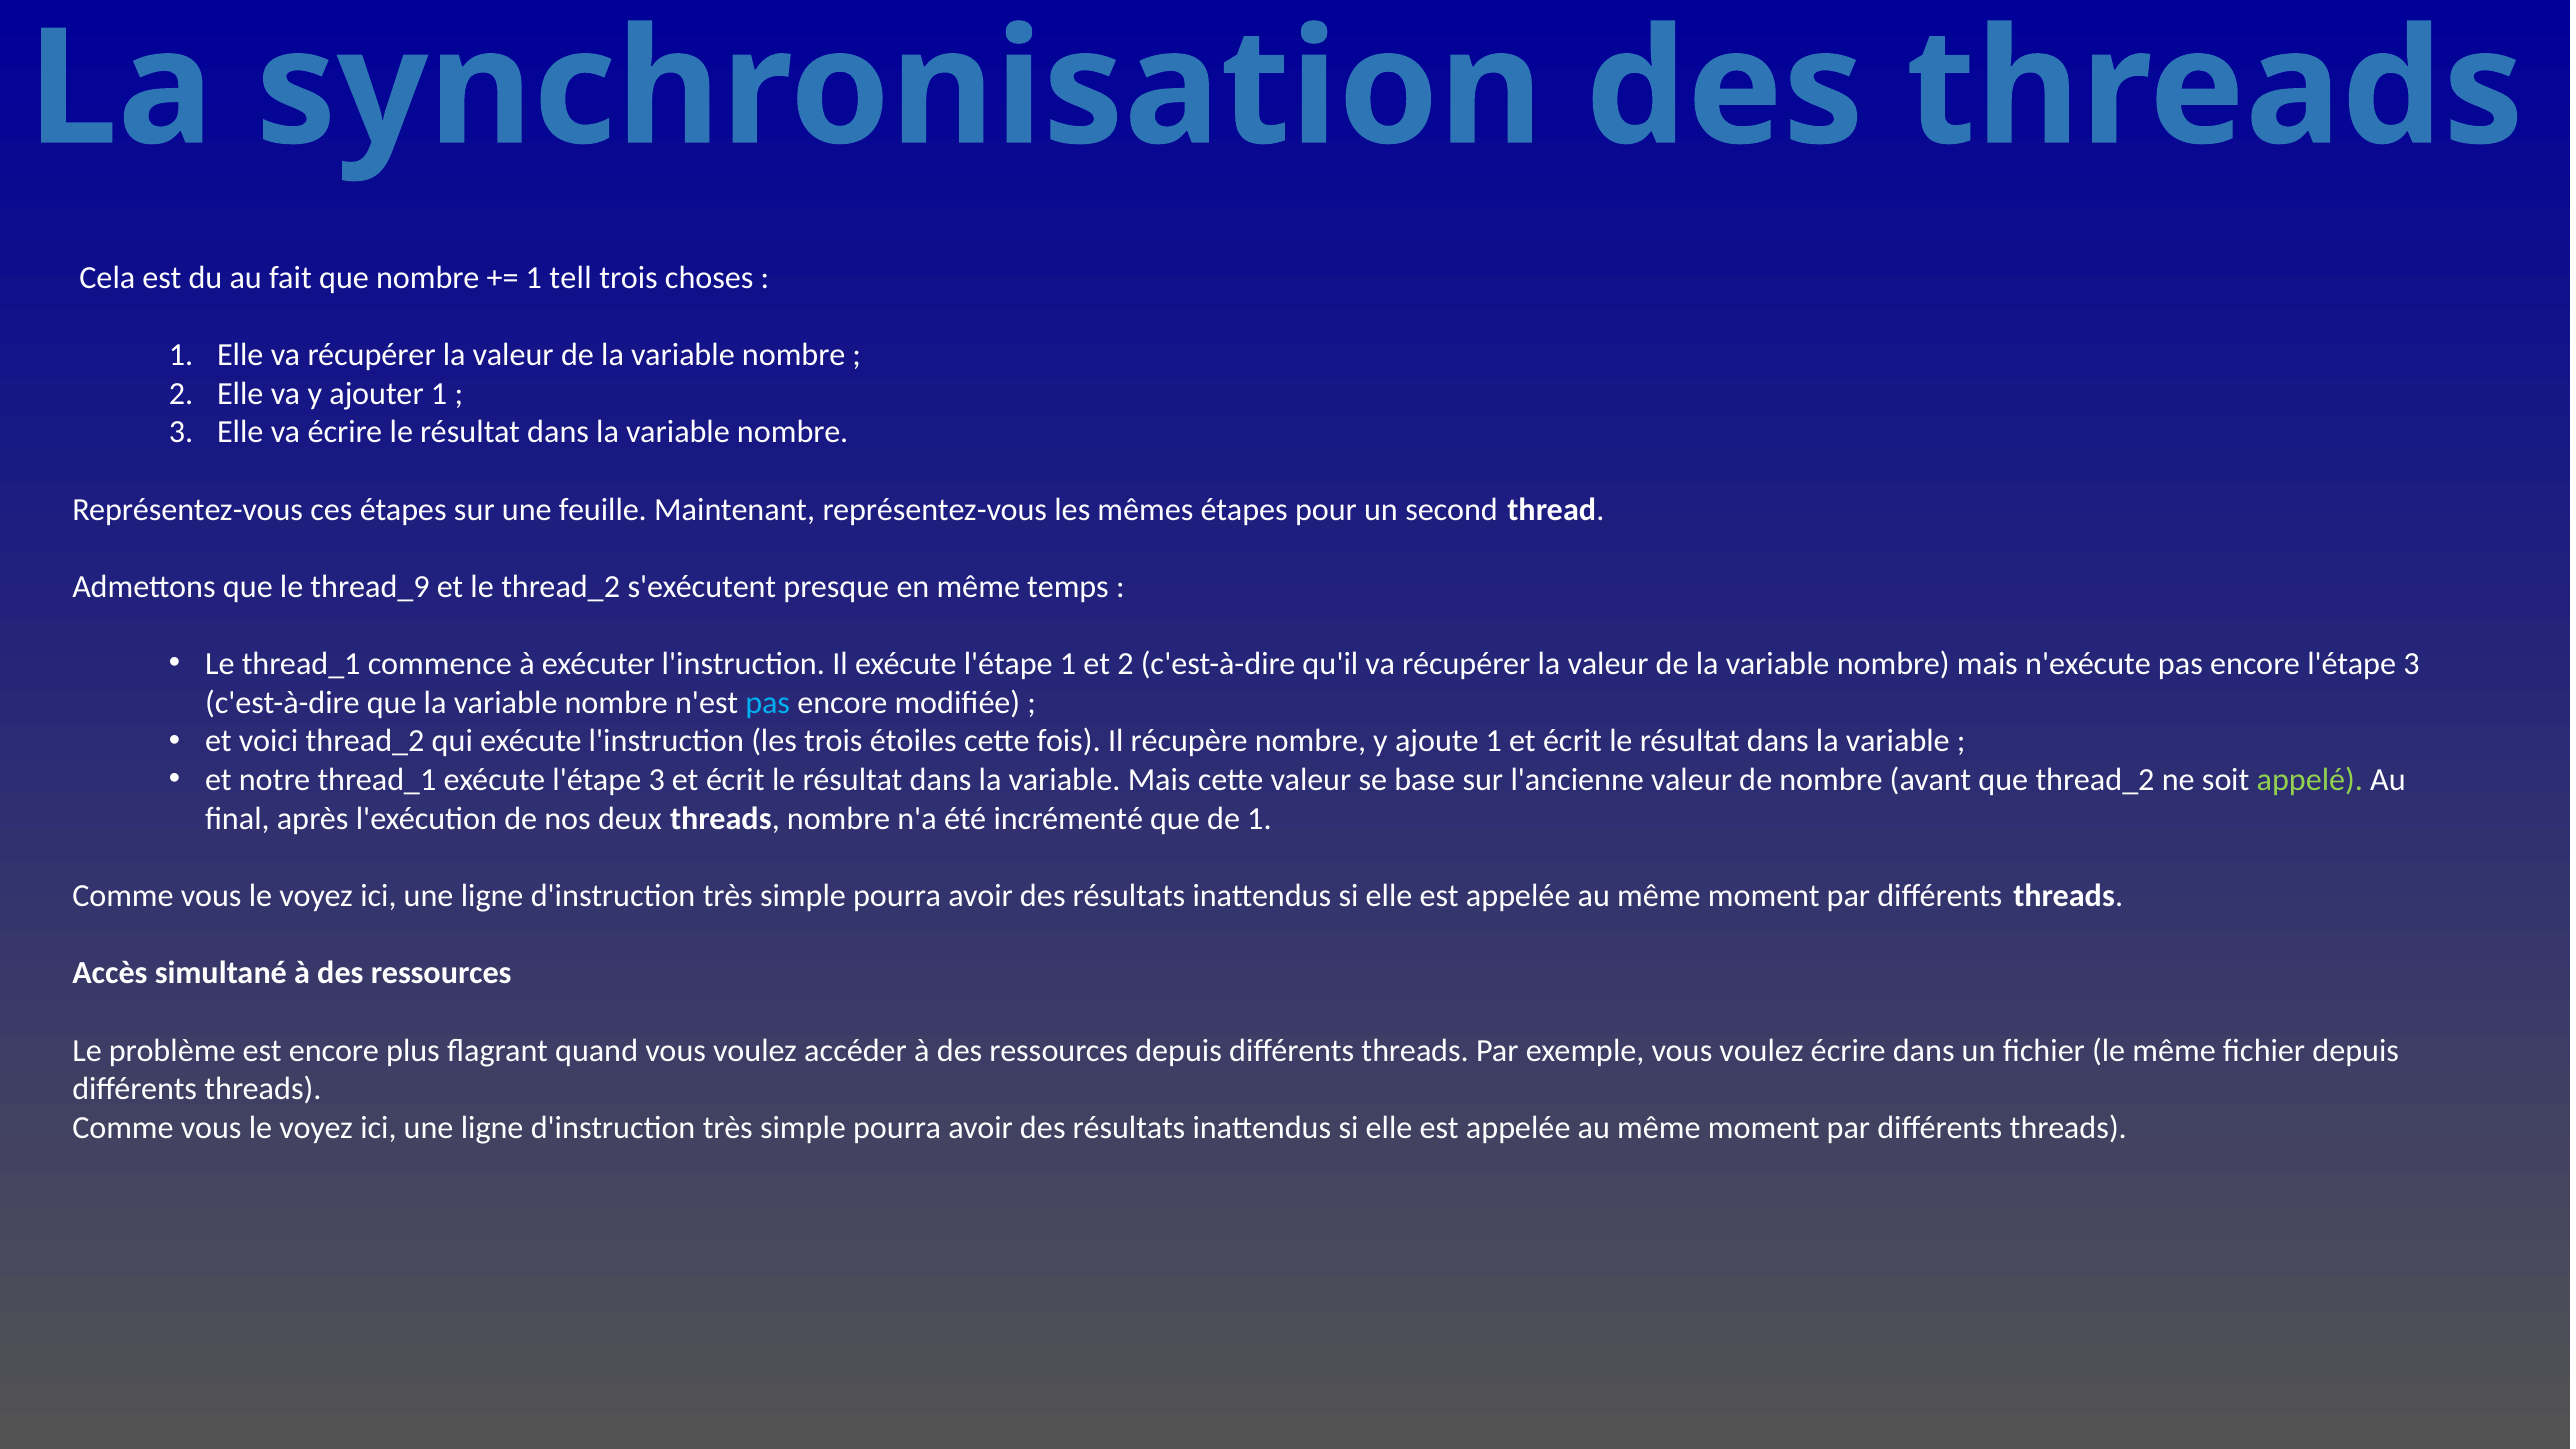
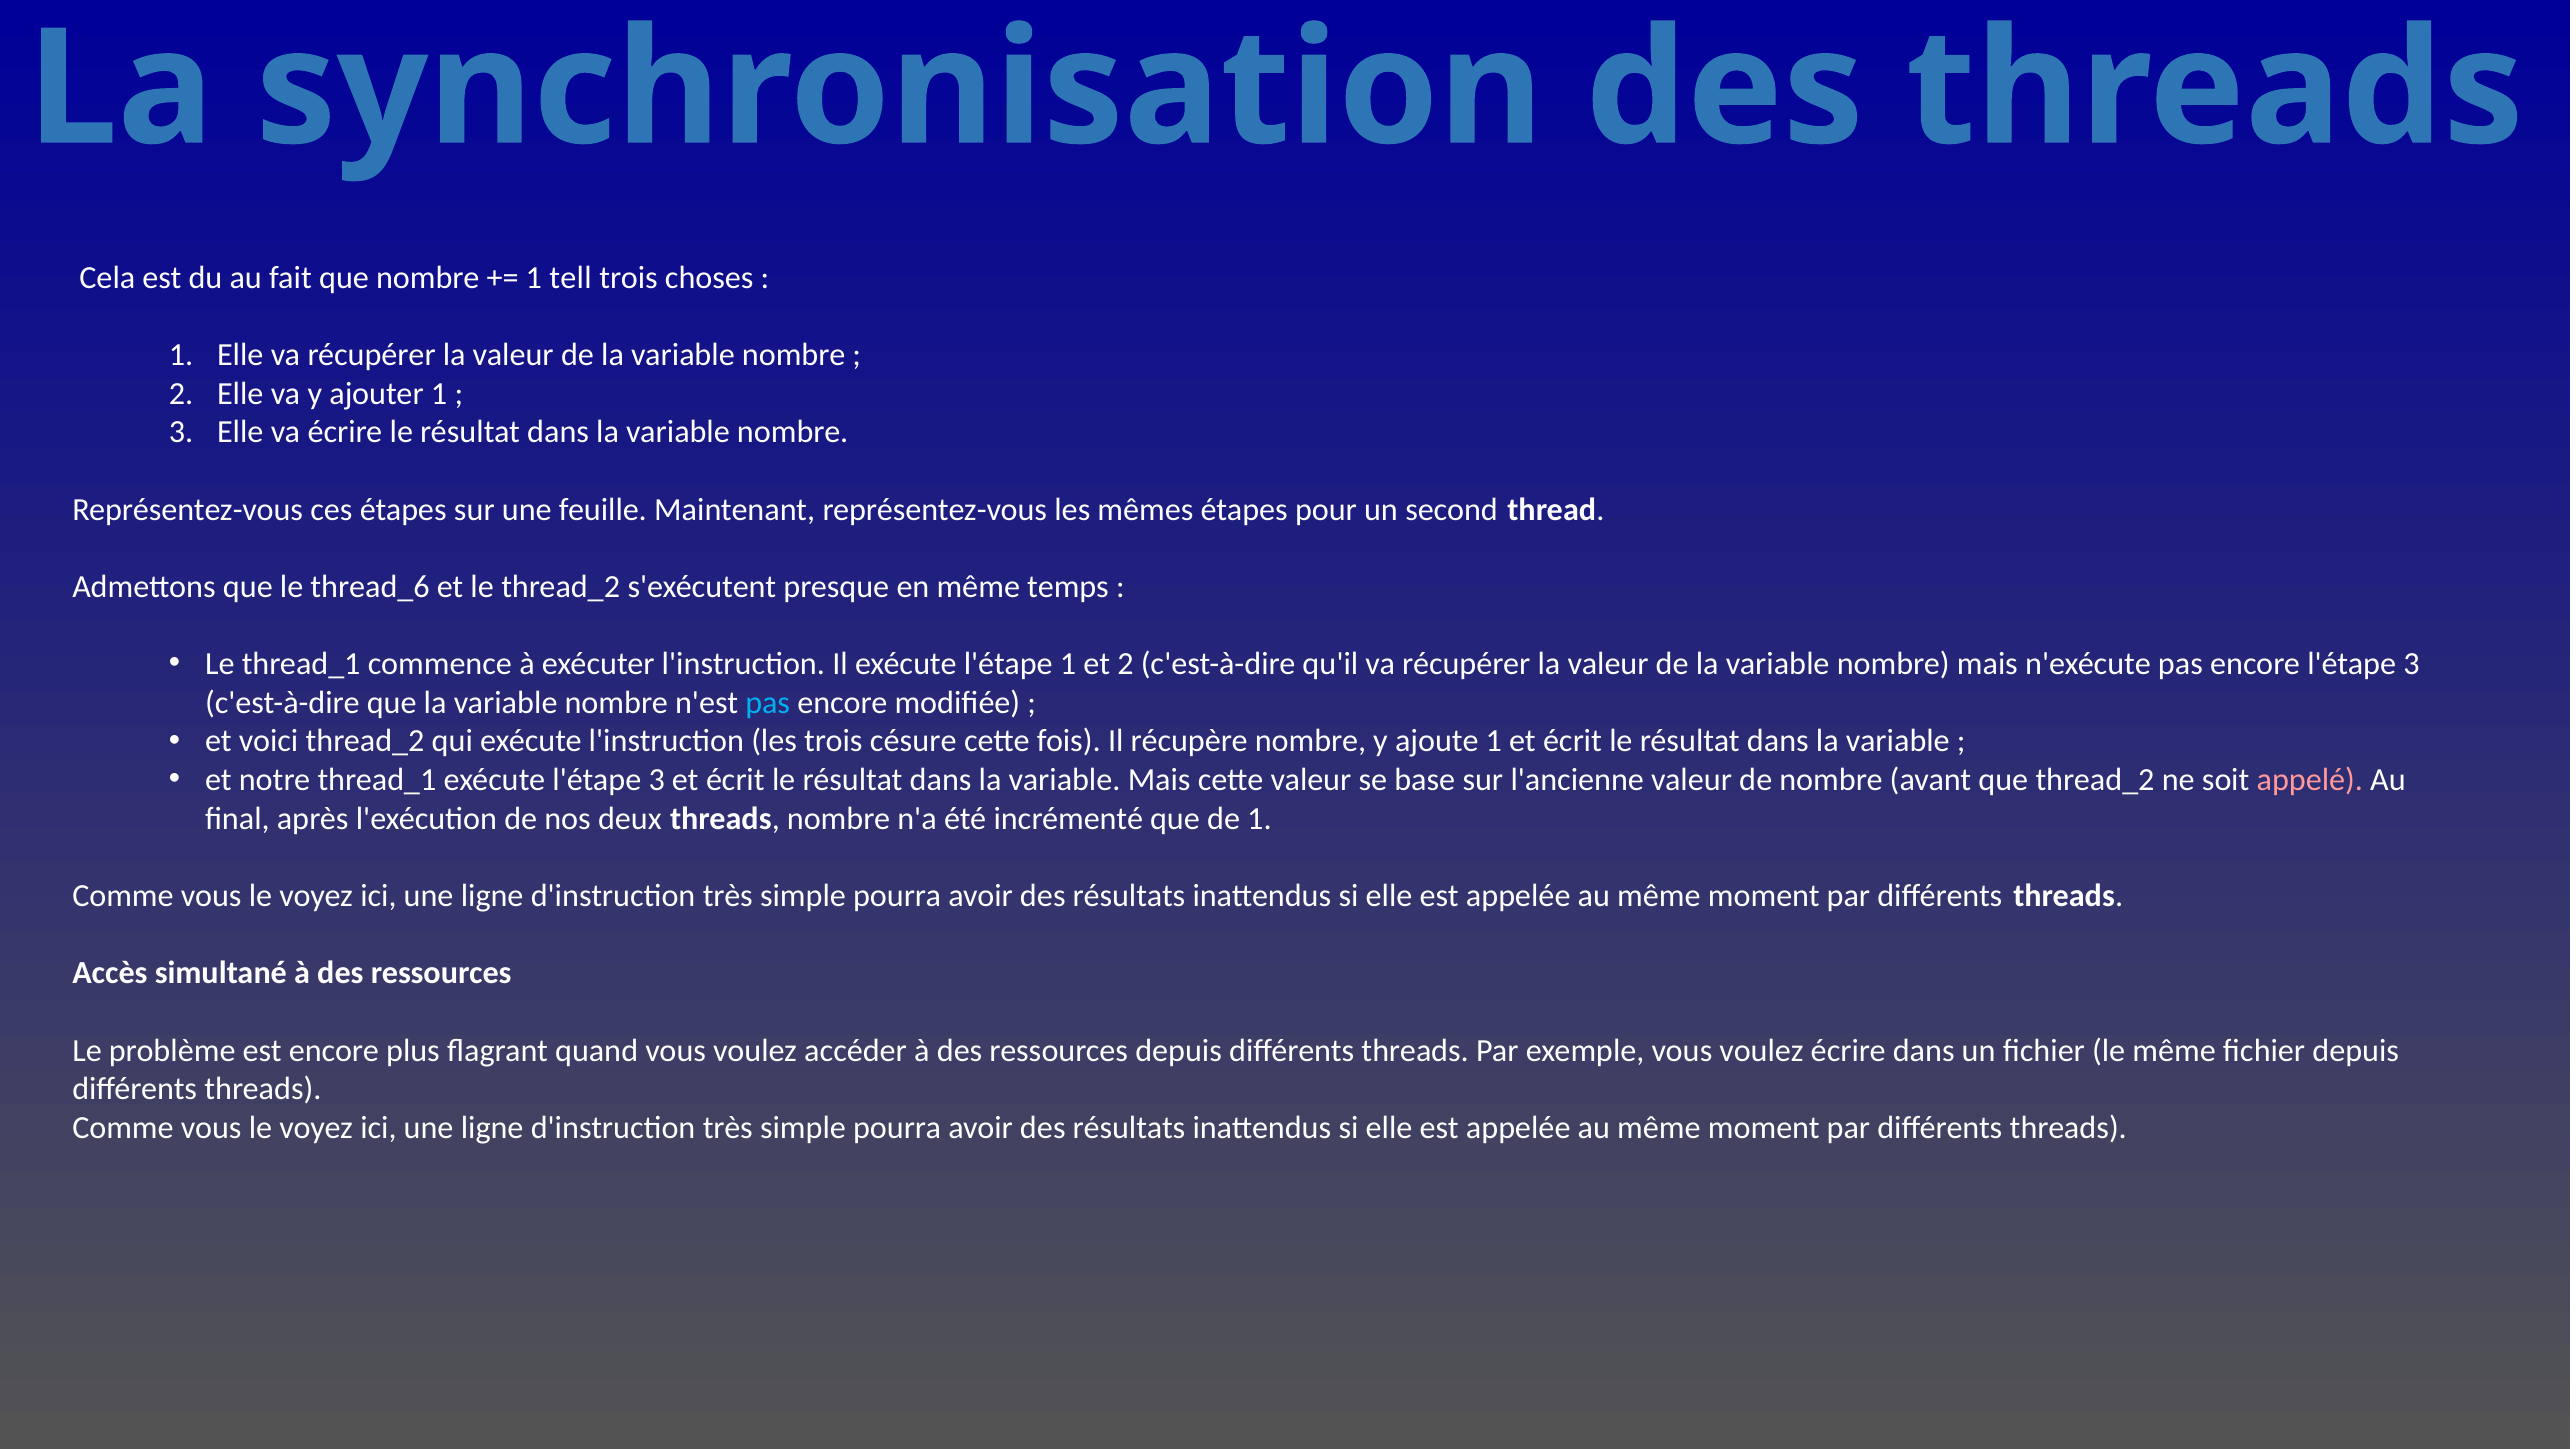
thread_9: thread_9 -> thread_6
étoiles: étoiles -> césure
appelé colour: light green -> pink
